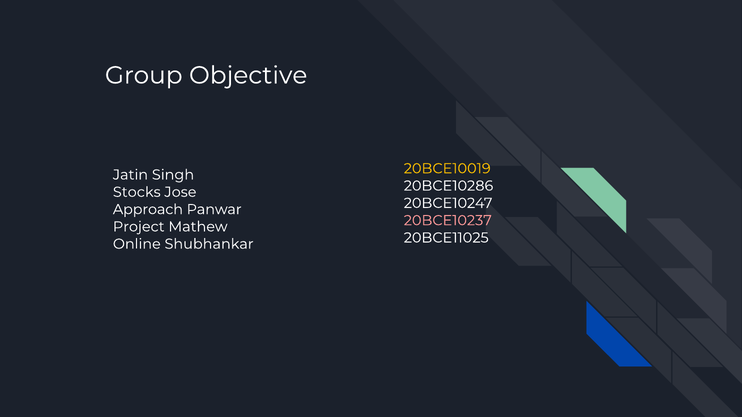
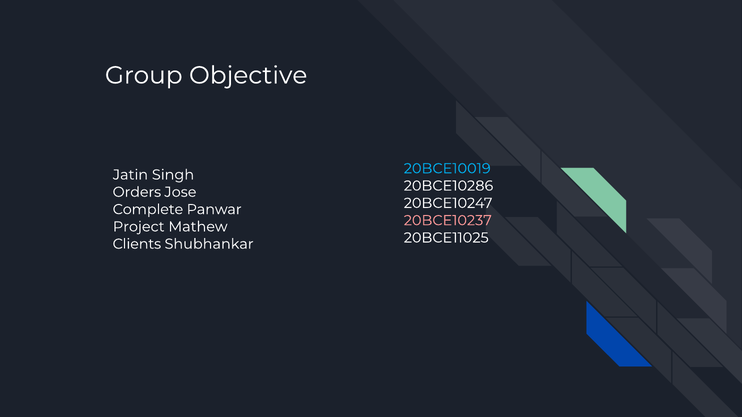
20BCE10019 colour: yellow -> light blue
Stocks: Stocks -> Orders
Approach: Approach -> Complete
Online: Online -> Clients
